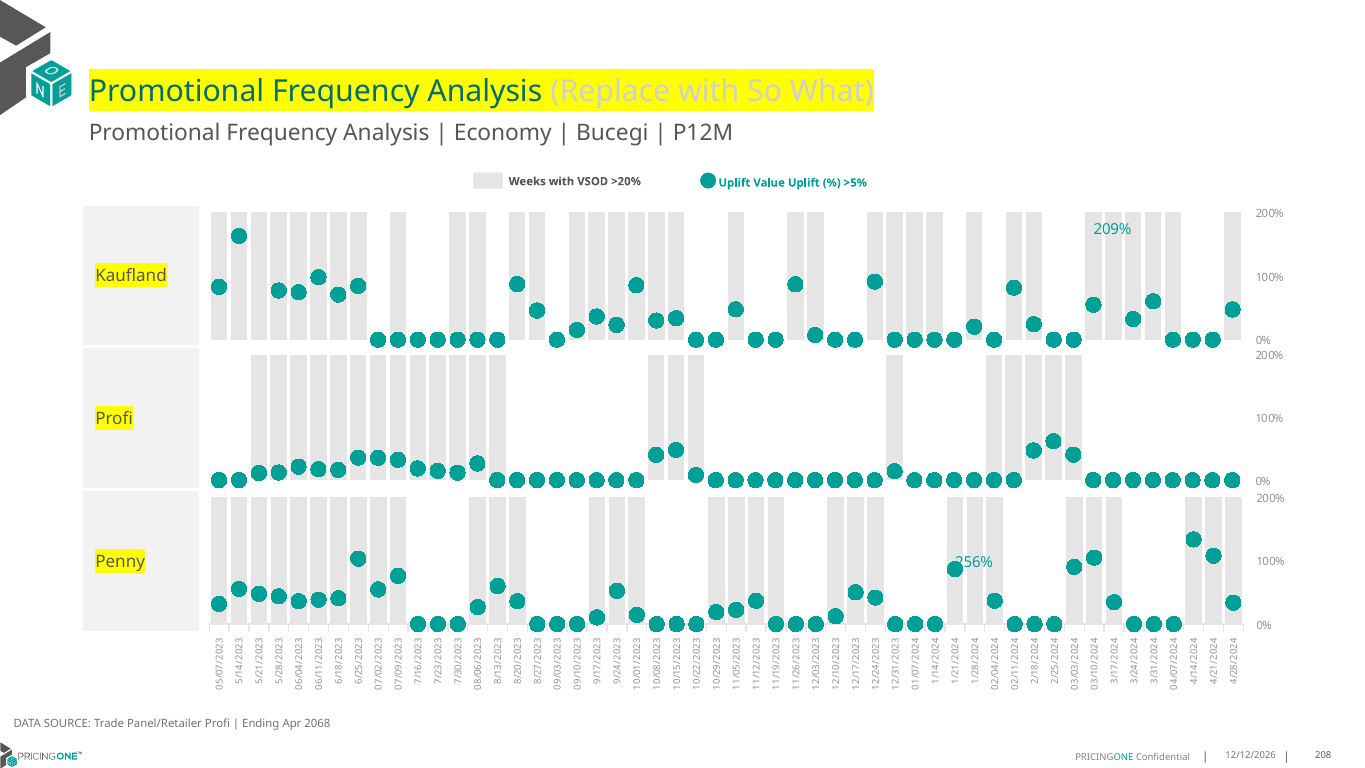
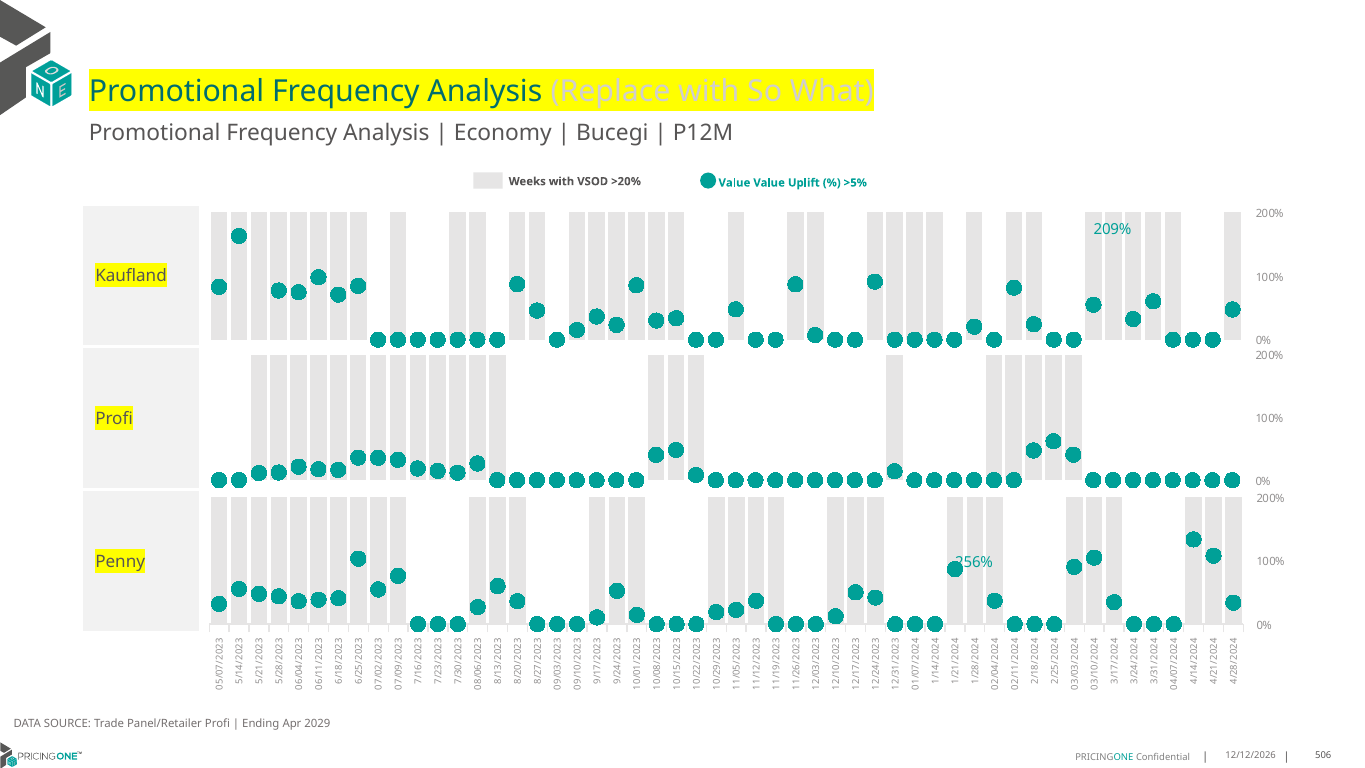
Uplift at (734, 183): Uplift -> Value
2068: 2068 -> 2029
208: 208 -> 506
